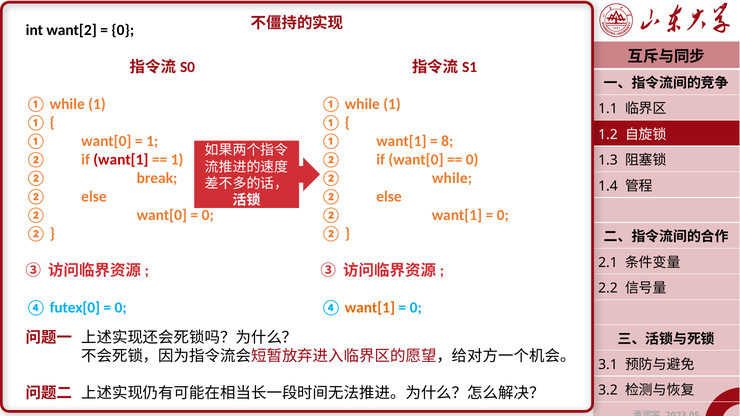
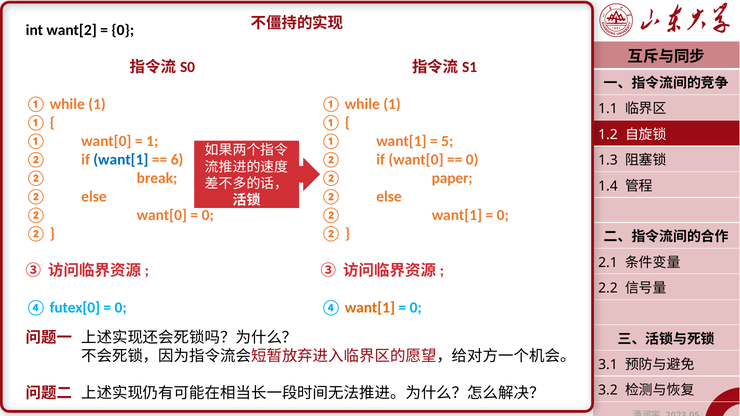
8: 8 -> 5
want[1 at (121, 160) colour: red -> blue
1 at (177, 160): 1 -> 6
② while: while -> paper
